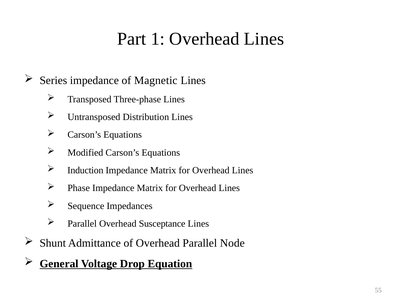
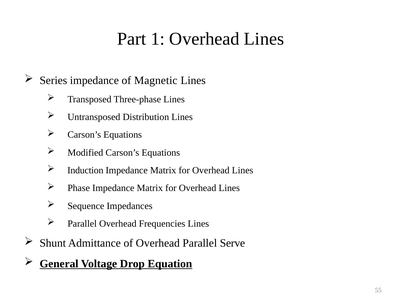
Susceptance: Susceptance -> Frequencies
Node: Node -> Serve
